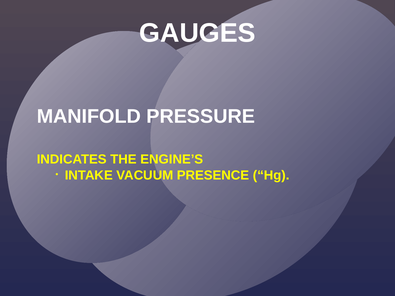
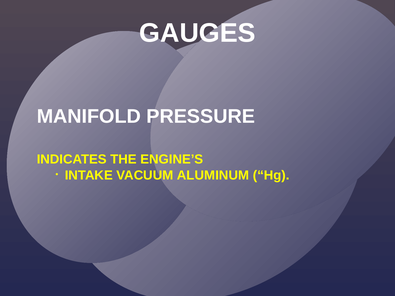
PRESENCE: PRESENCE -> ALUMINUM
